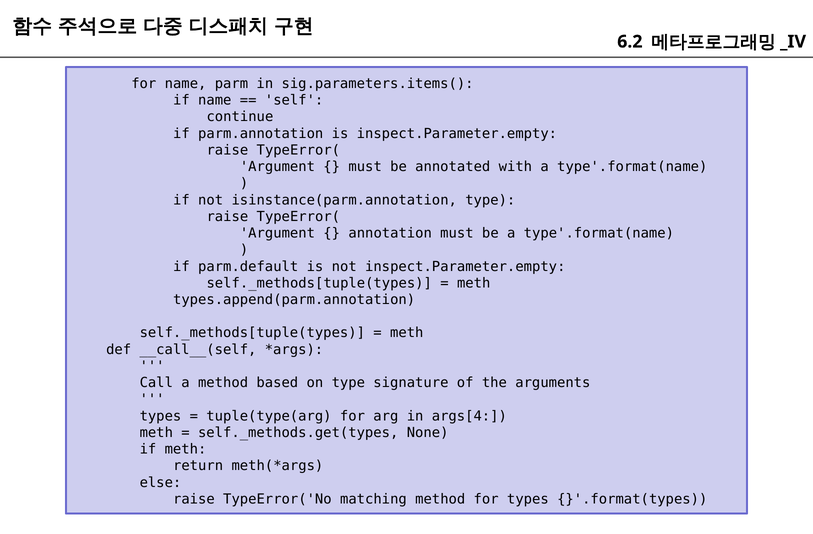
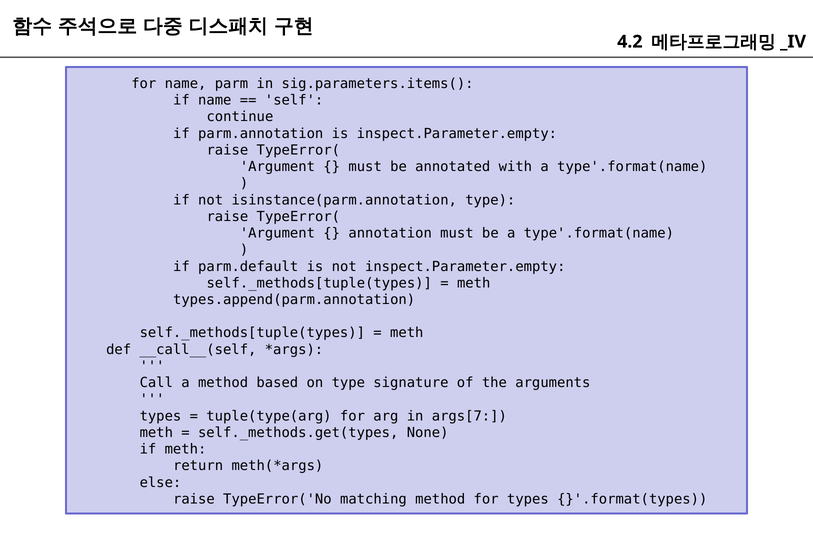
6.2: 6.2 -> 4.2
args[4: args[4 -> args[7
